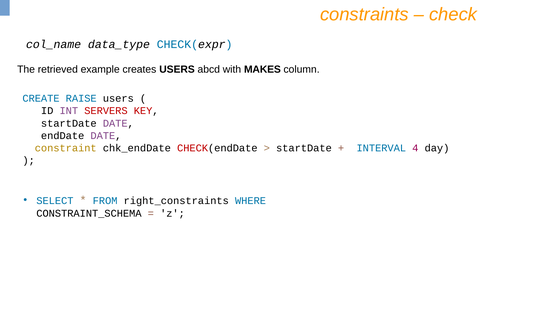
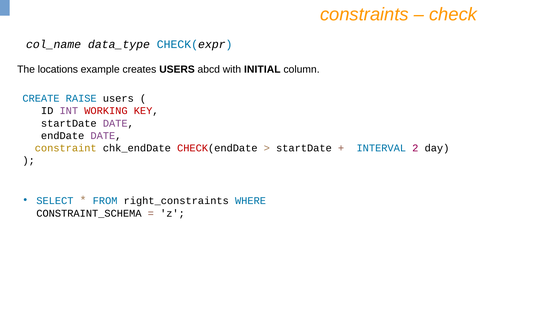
retrieved: retrieved -> locations
MAKES: MAKES -> INITIAL
SERVERS: SERVERS -> WORKING
4: 4 -> 2
